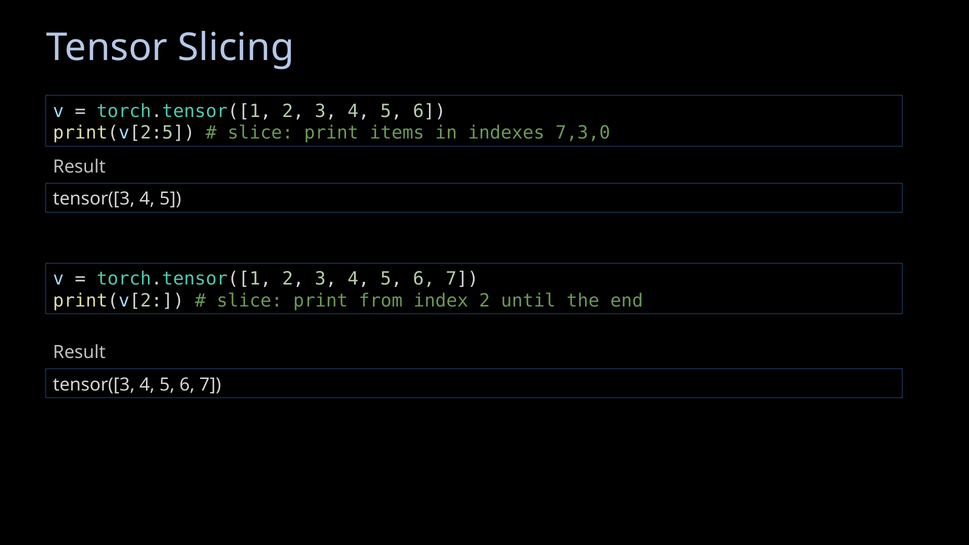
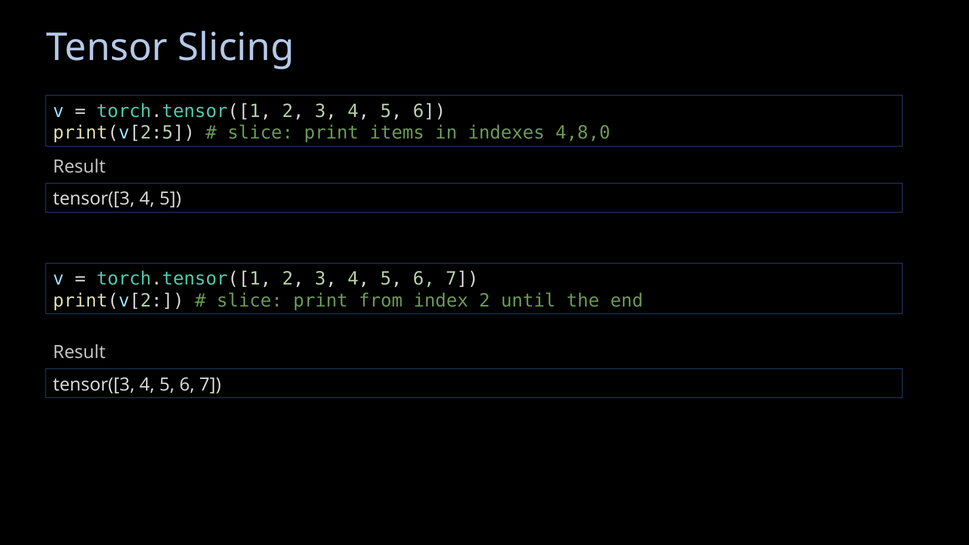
7,3,0: 7,3,0 -> 4,8,0
